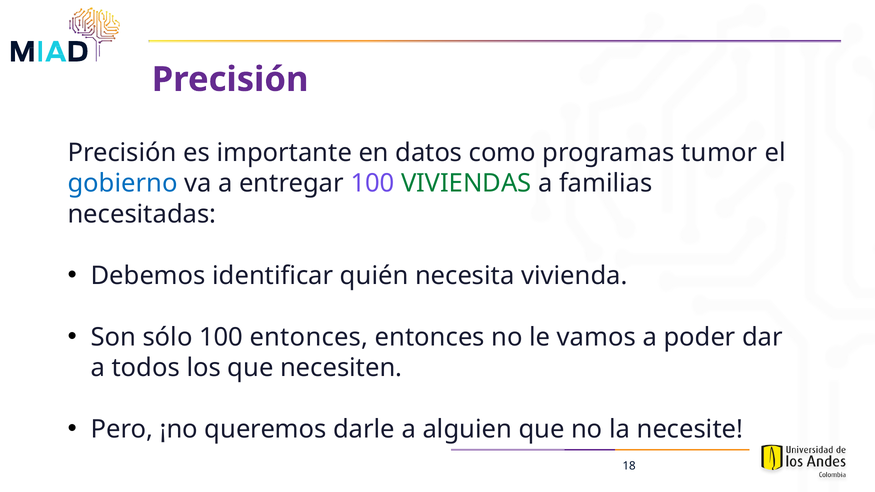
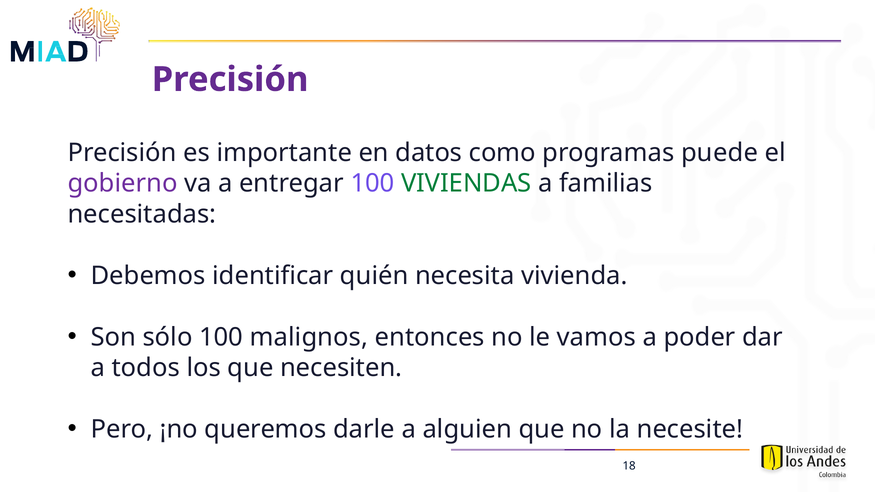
tumor: tumor -> puede
gobierno colour: blue -> purple
100 entonces: entonces -> malignos
